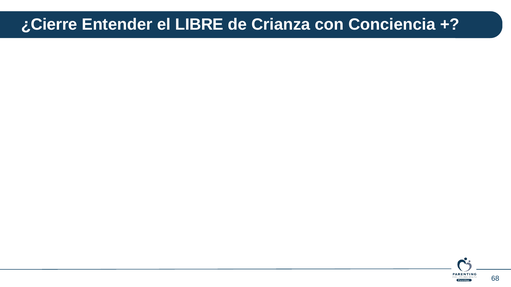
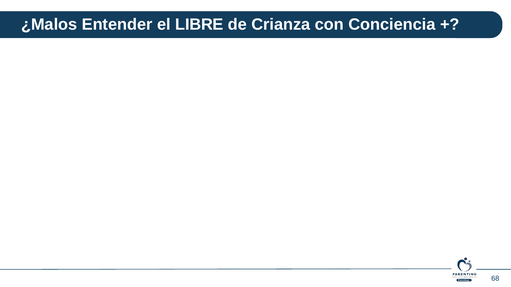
¿Cierre: ¿Cierre -> ¿Malos
